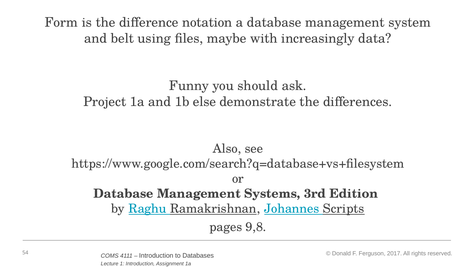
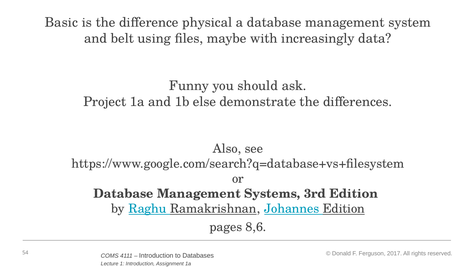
Form: Form -> Basic
notation: notation -> physical
Johannes Scripts: Scripts -> Edition
9,8: 9,8 -> 8,6
